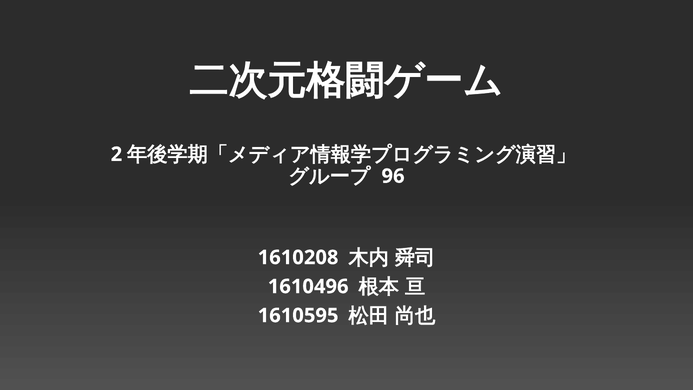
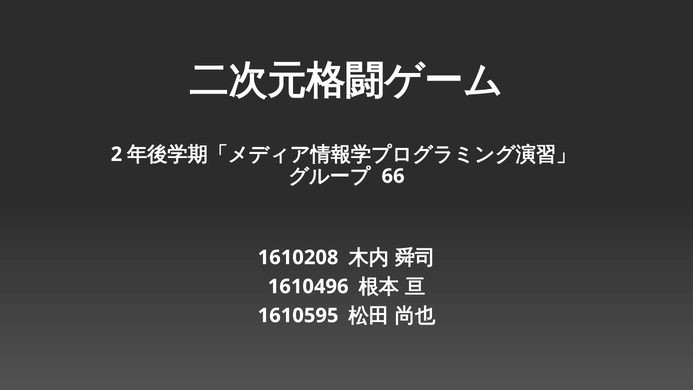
96: 96 -> 66
